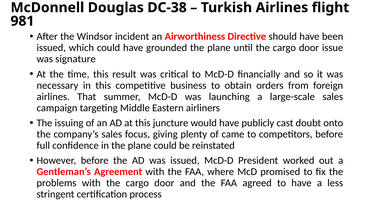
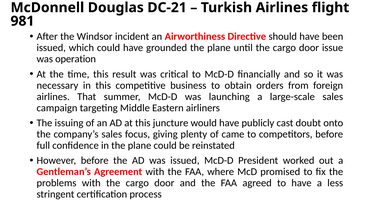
DC-38: DC-38 -> DC-21
signature: signature -> operation
